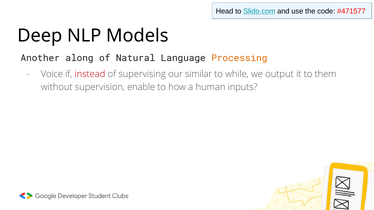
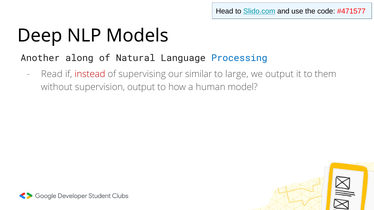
Processing colour: orange -> blue
Voice: Voice -> Read
while: while -> large
supervision enable: enable -> output
inputs: inputs -> model
